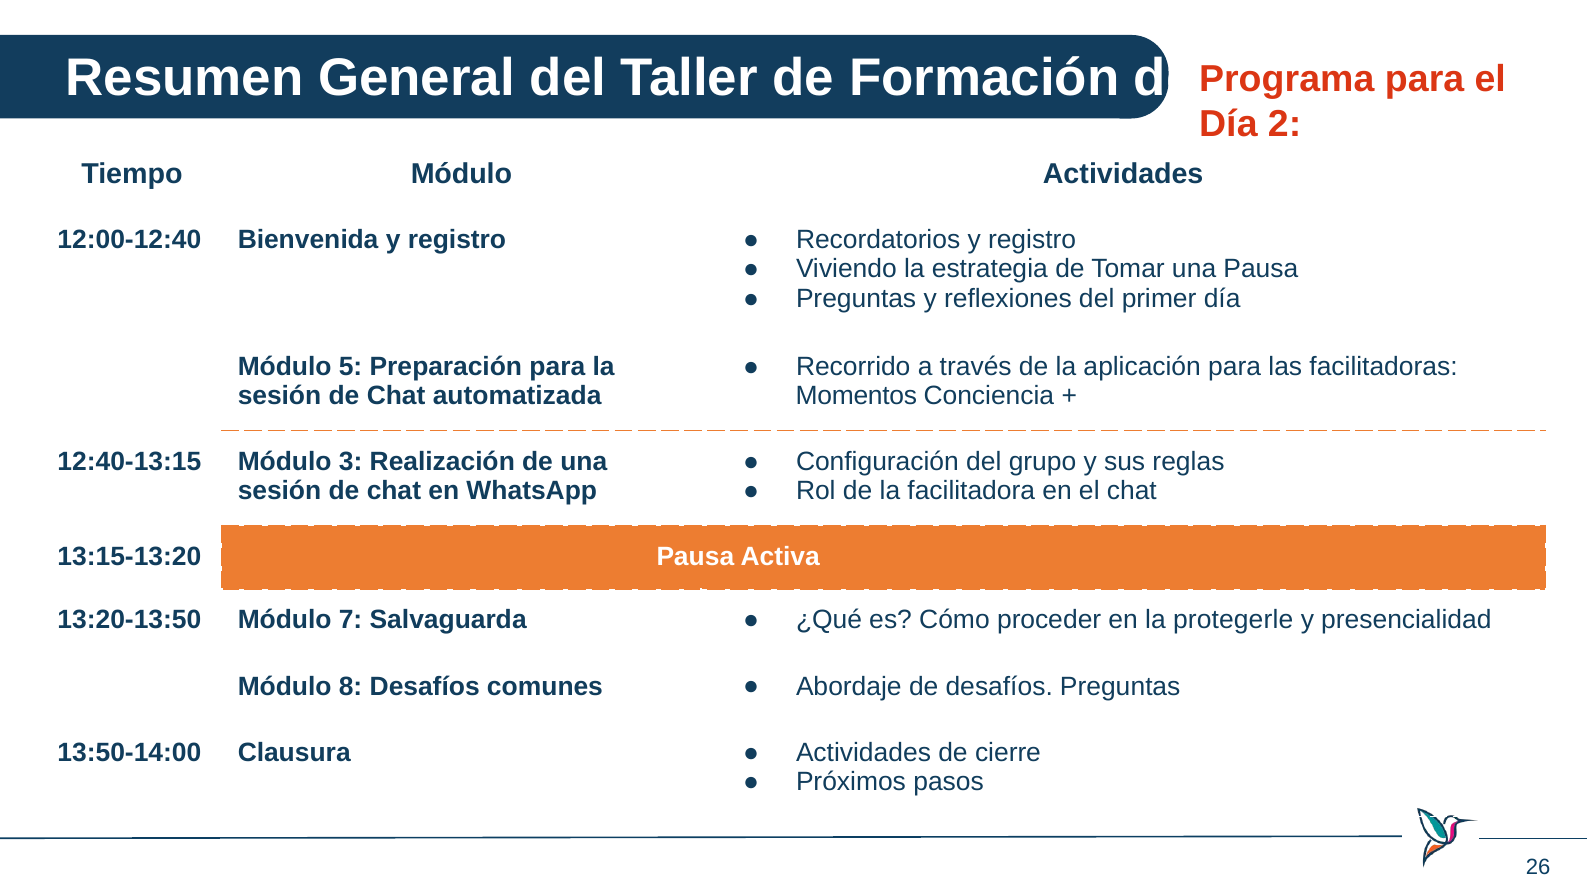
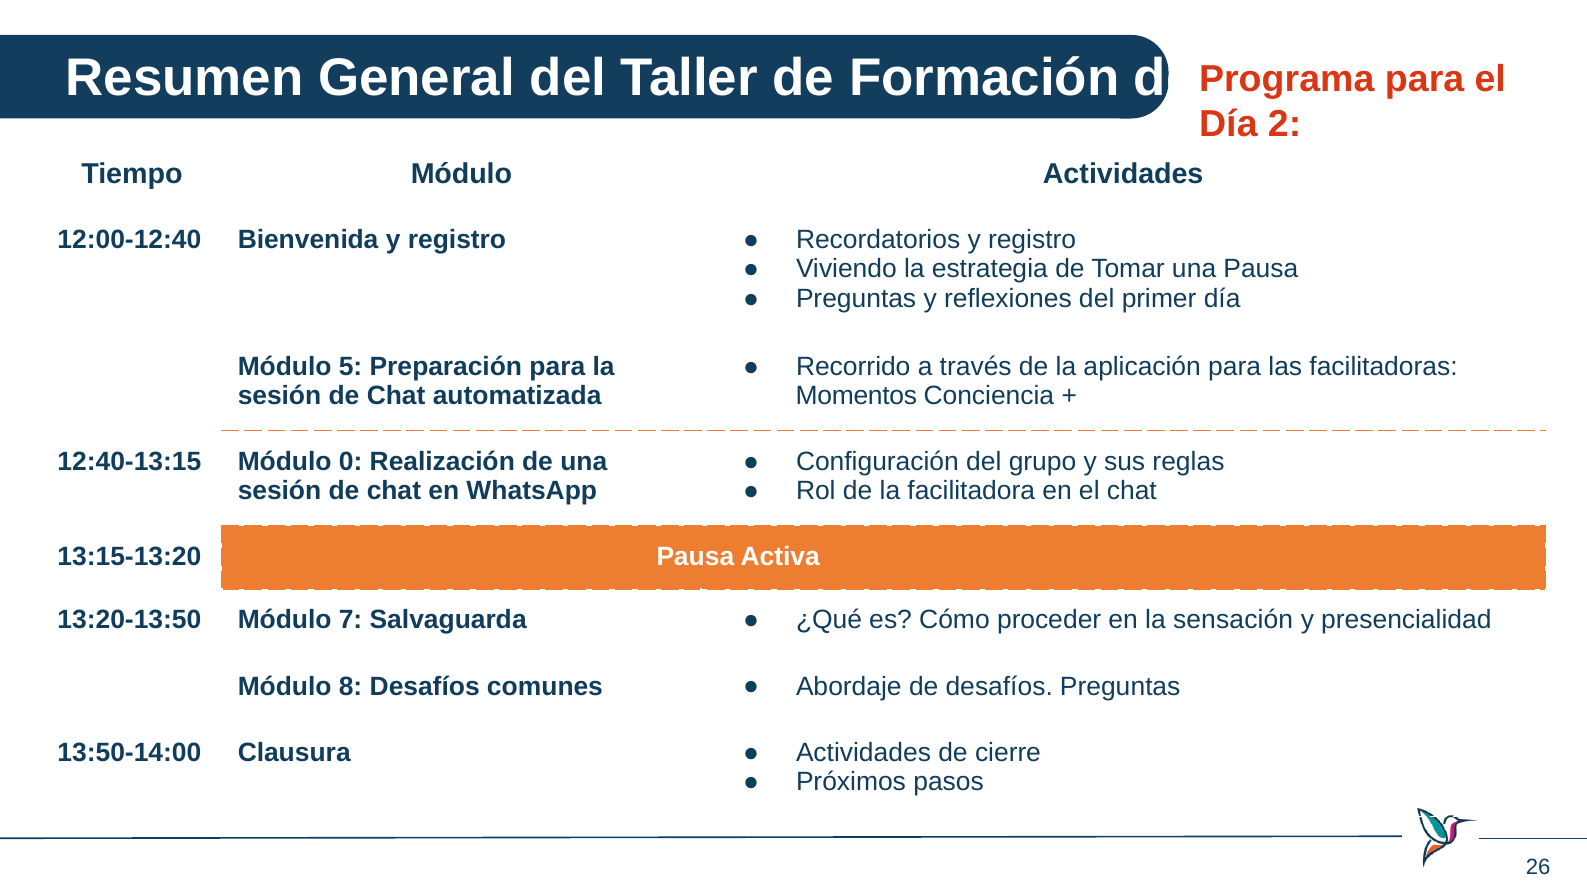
3: 3 -> 0
protegerle: protegerle -> sensación
